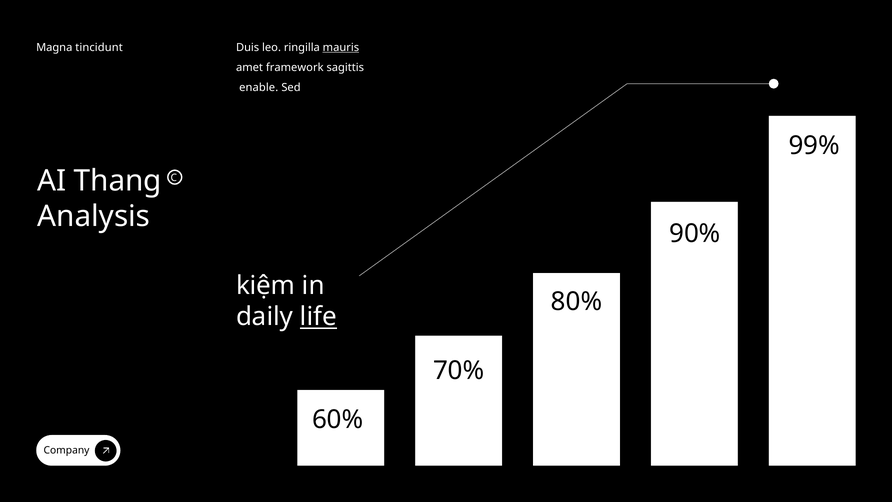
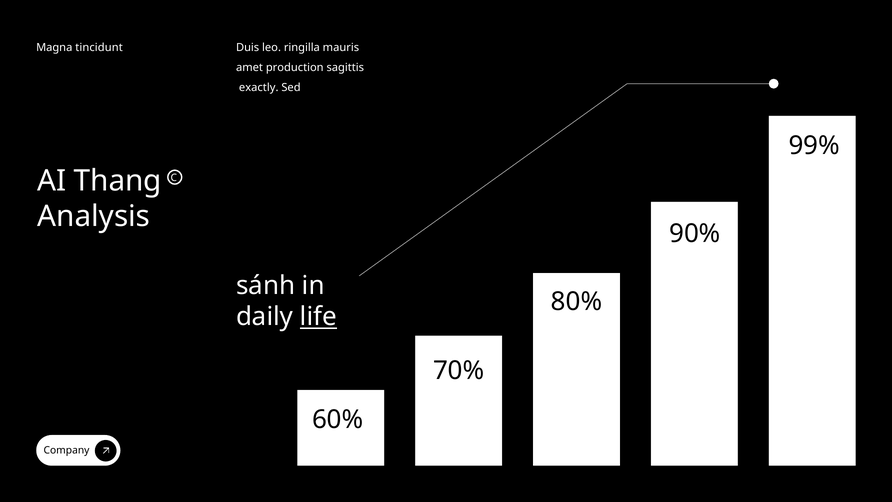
mauris underline: present -> none
framework: framework -> production
enable: enable -> exactly
kiệm: kiệm -> sánh
